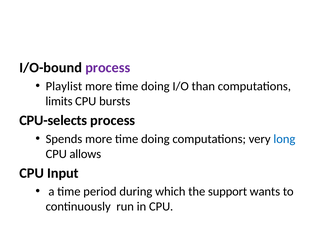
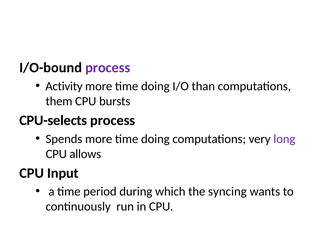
Playlist: Playlist -> Activity
limits: limits -> them
long colour: blue -> purple
support: support -> syncing
